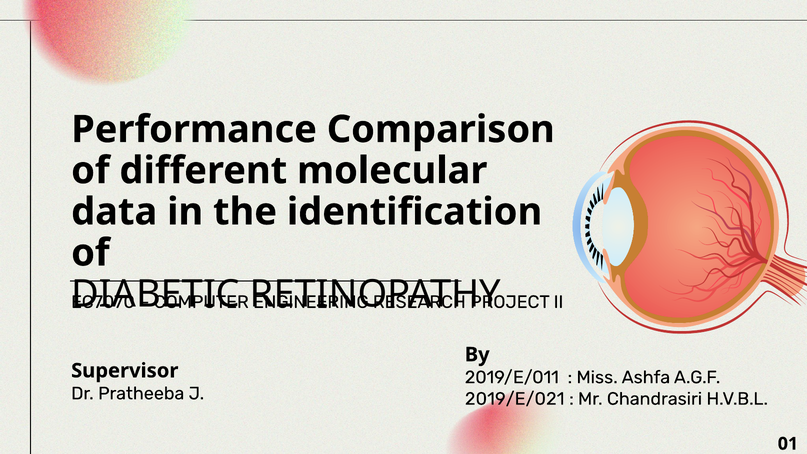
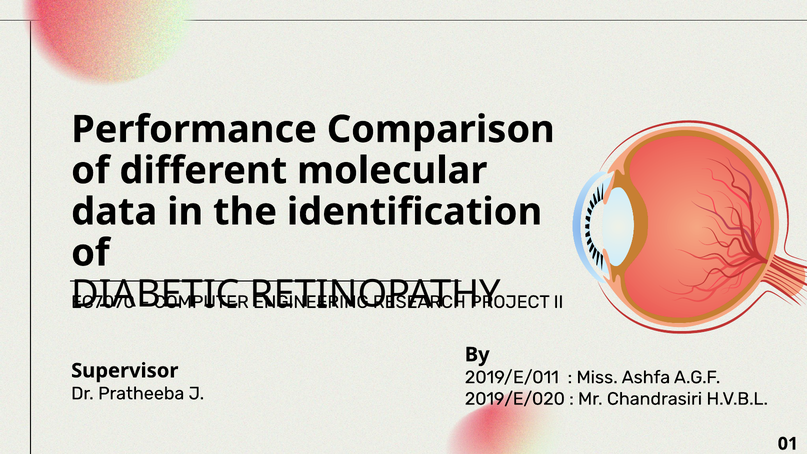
2019/E/021: 2019/E/021 -> 2019/E/020
